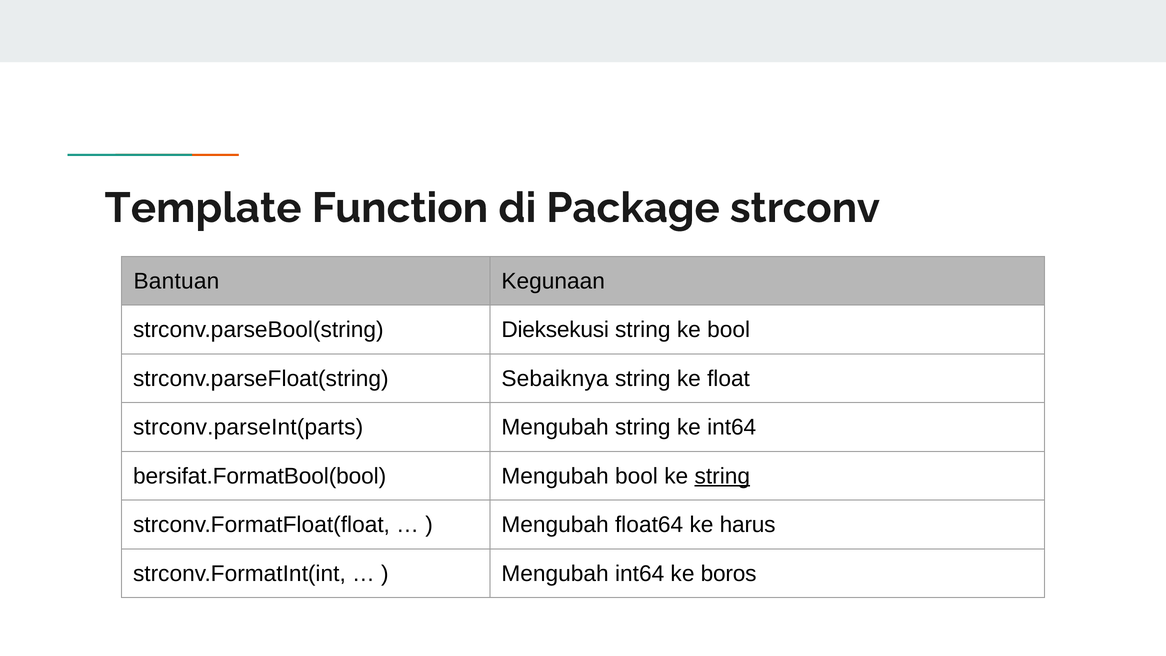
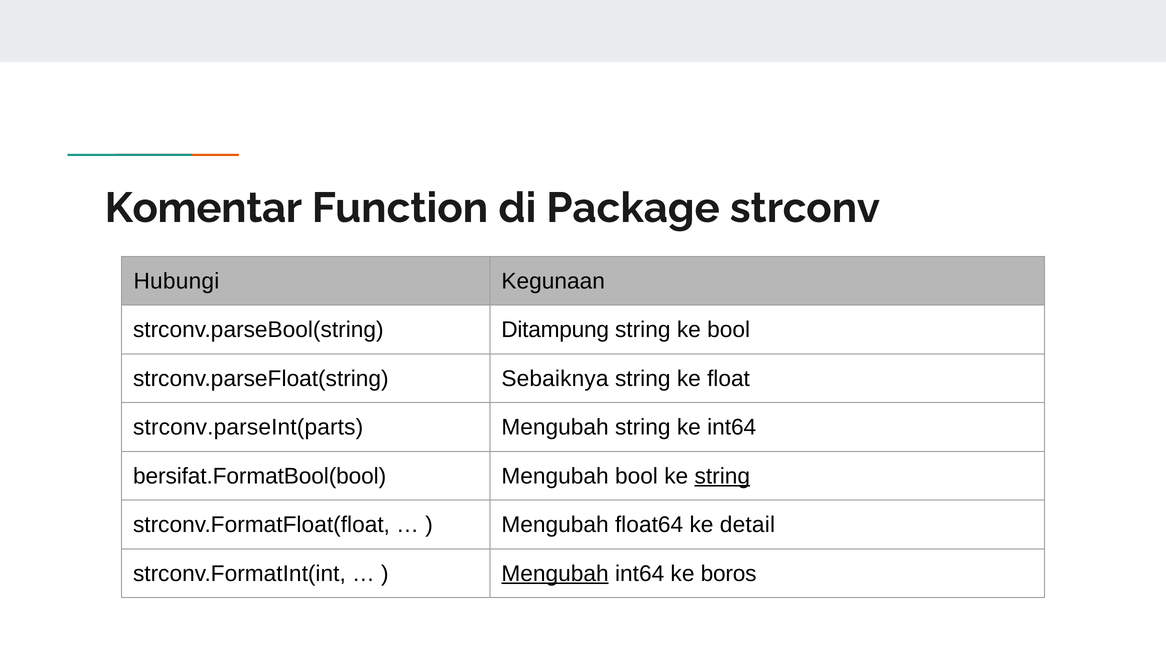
Template: Template -> Komentar
Bantuan: Bantuan -> Hubungi
Dieksekusi: Dieksekusi -> Ditampung
harus: harus -> detail
Mengubah at (555, 574) underline: none -> present
